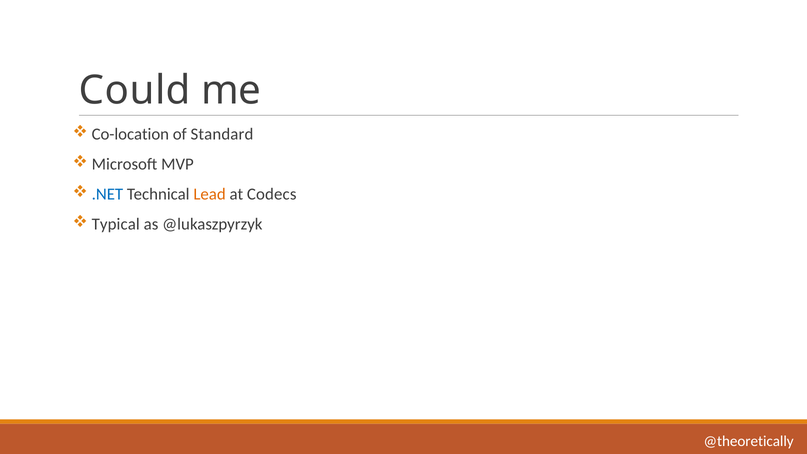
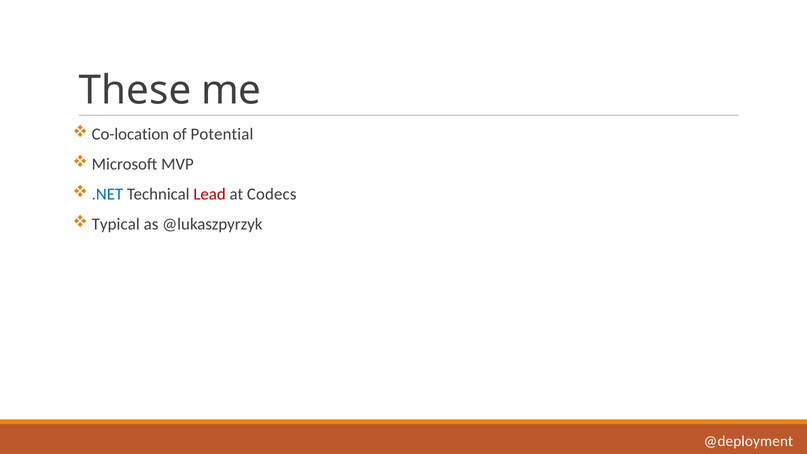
Could: Could -> These
Standard: Standard -> Potential
Lead colour: orange -> red
@theoretically: @theoretically -> @deployment
